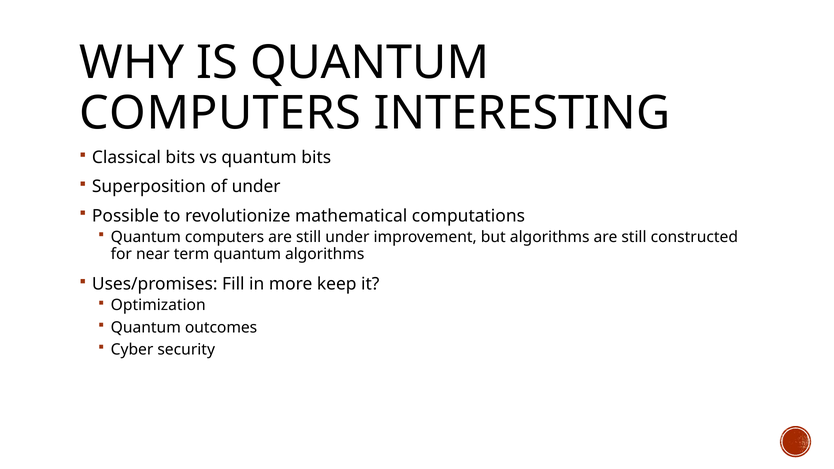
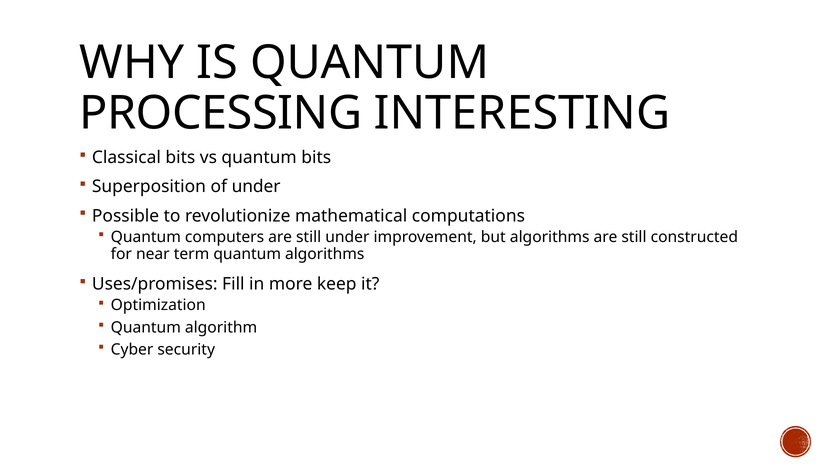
COMPUTERS at (220, 113): COMPUTERS -> PROCESSING
outcomes: outcomes -> algorithm
